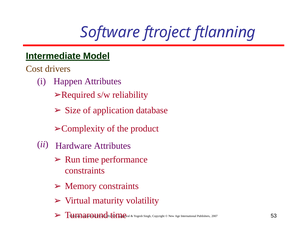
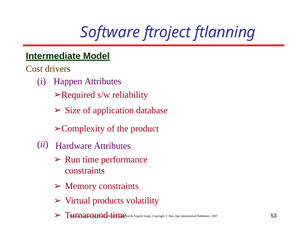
maturity: maturity -> products
